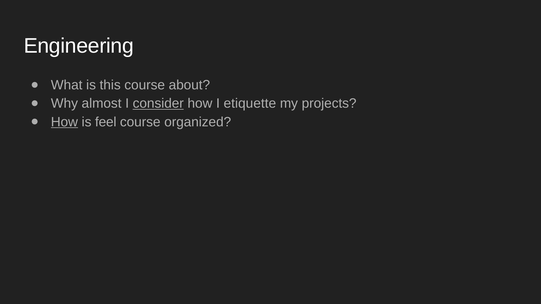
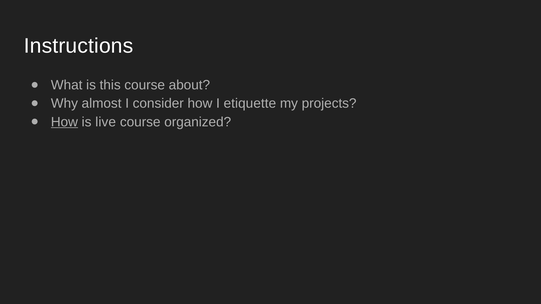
Engineering: Engineering -> Instructions
consider underline: present -> none
feel: feel -> live
